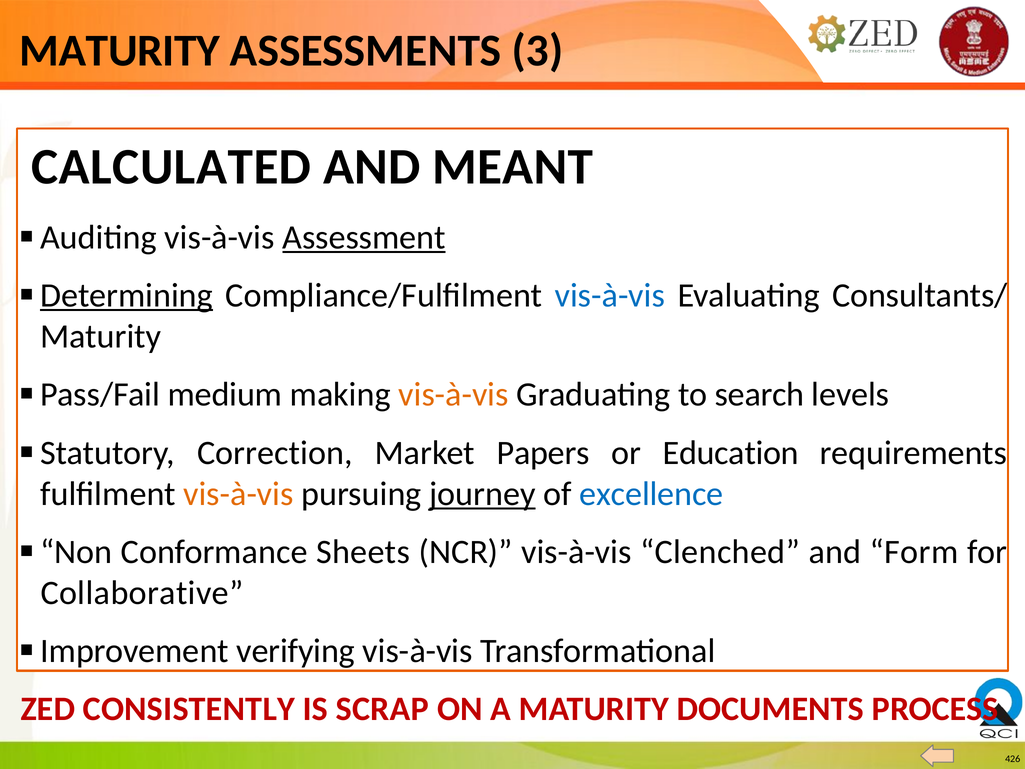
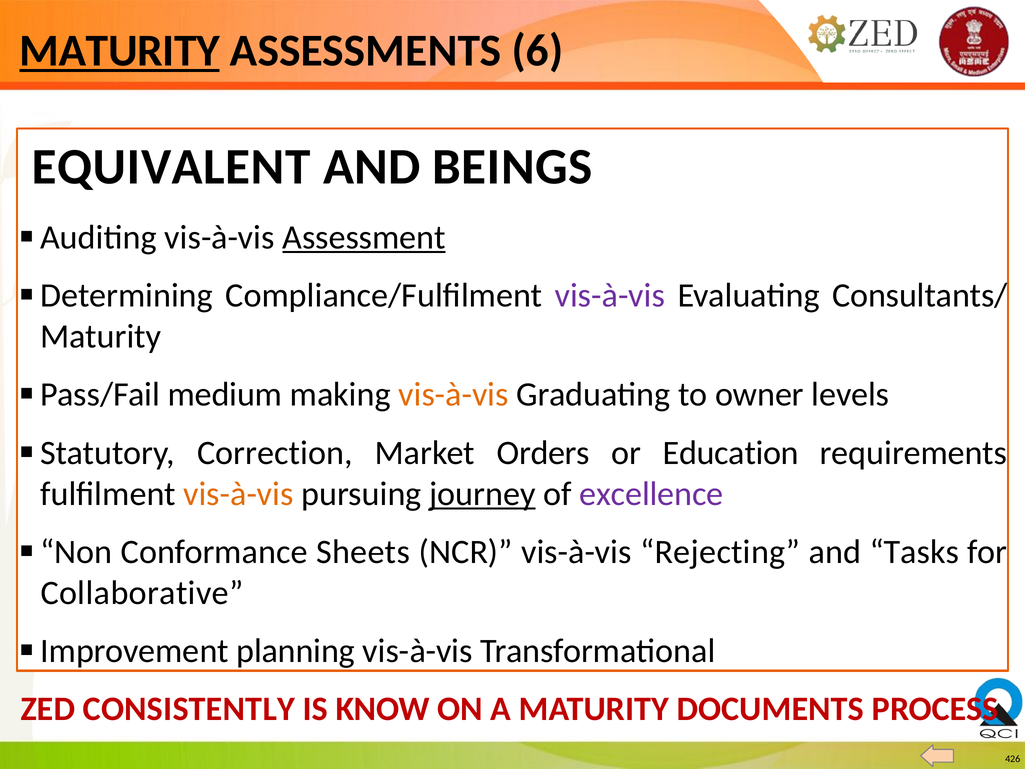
MATURITY at (120, 51) underline: none -> present
3: 3 -> 6
CALCULATED: CALCULATED -> EQUIVALENT
MEANT: MEANT -> BEINGS
Determining underline: present -> none
vis-à-vis at (610, 295) colour: blue -> purple
search: search -> owner
Papers: Papers -> Orders
excellence colour: blue -> purple
Clenched: Clenched -> Rejecting
Form: Form -> Tasks
verifying: verifying -> planning
SCRAP: SCRAP -> KNOW
